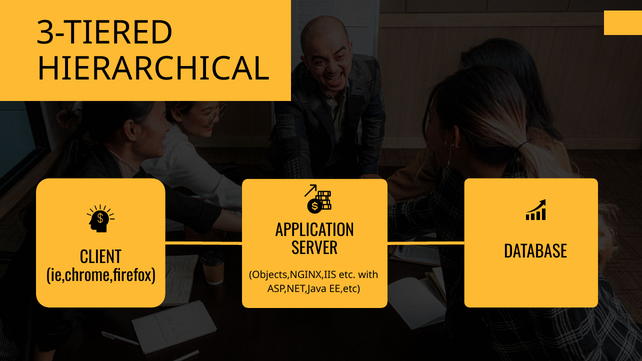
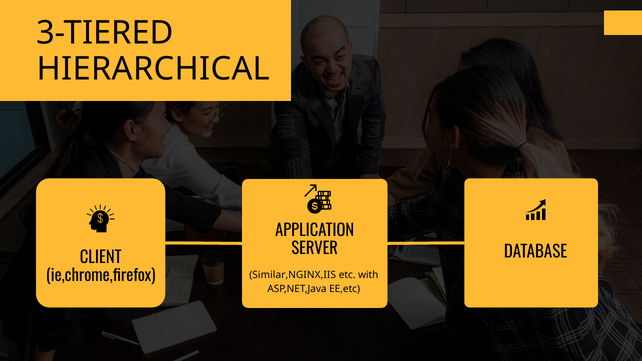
Objects,NGINX,IIS: Objects,NGINX,IIS -> Similar,NGINX,IIS
